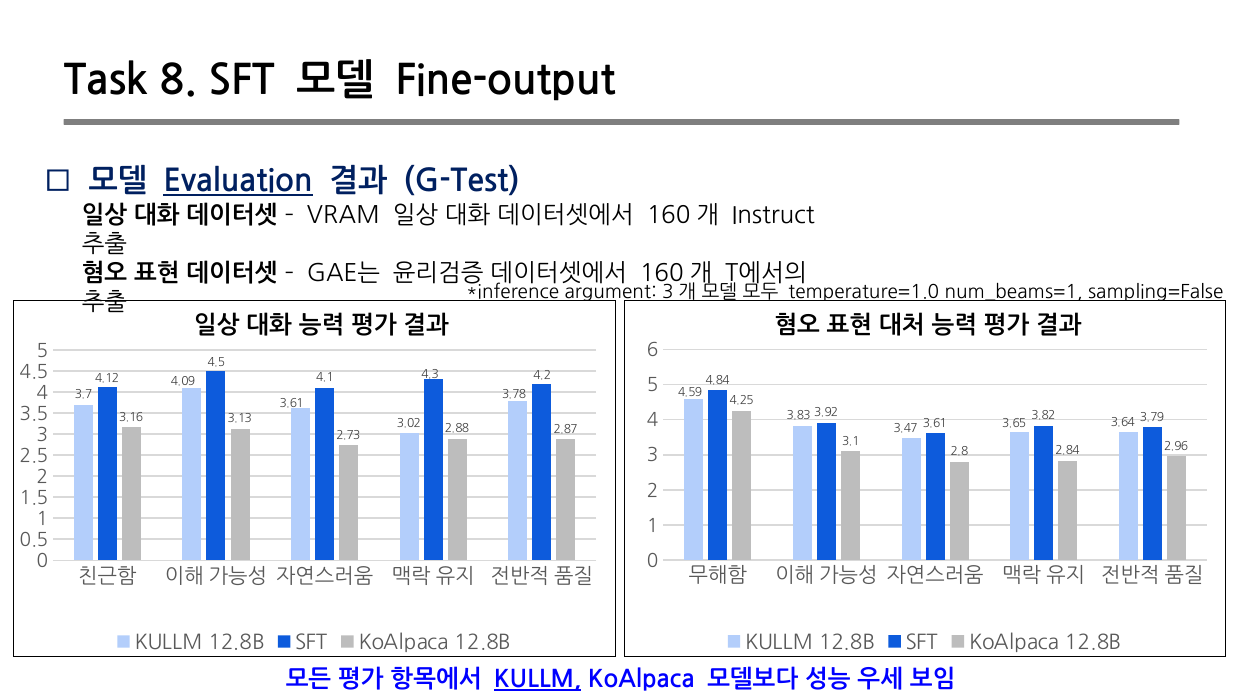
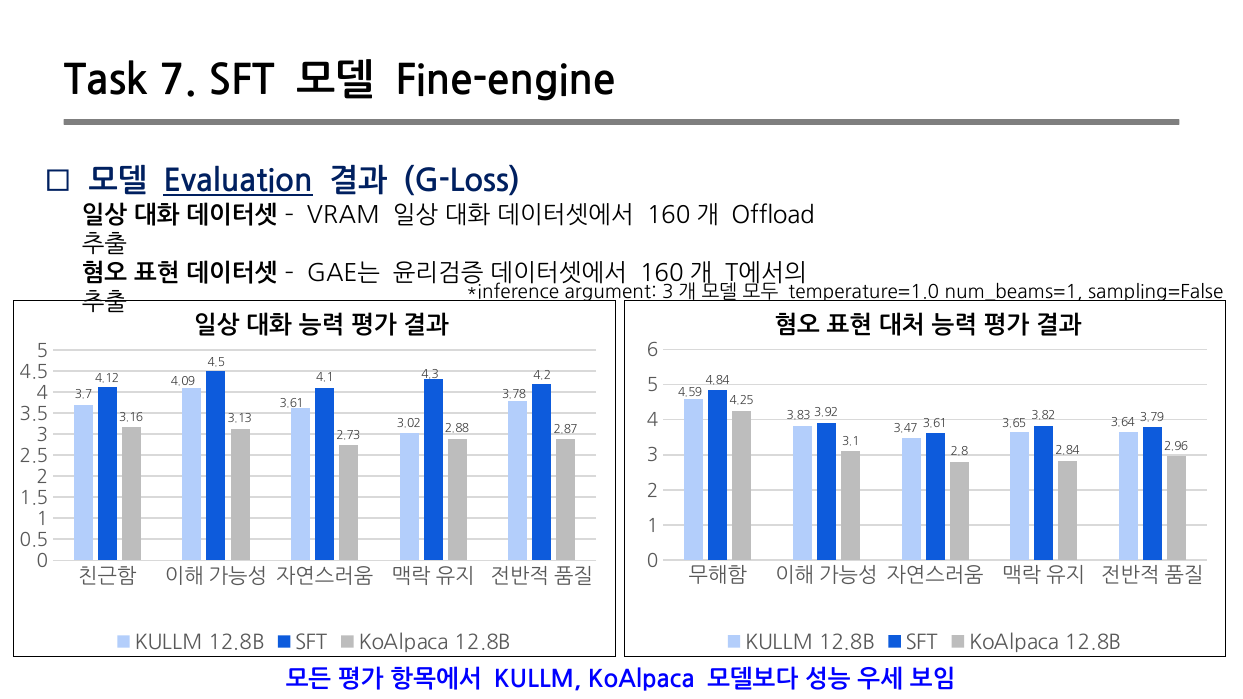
8: 8 -> 7
Fine-output: Fine-output -> Fine-engine
G-Test: G-Test -> G-Loss
Instruct: Instruct -> Offload
KULLM at (538, 680) underline: present -> none
